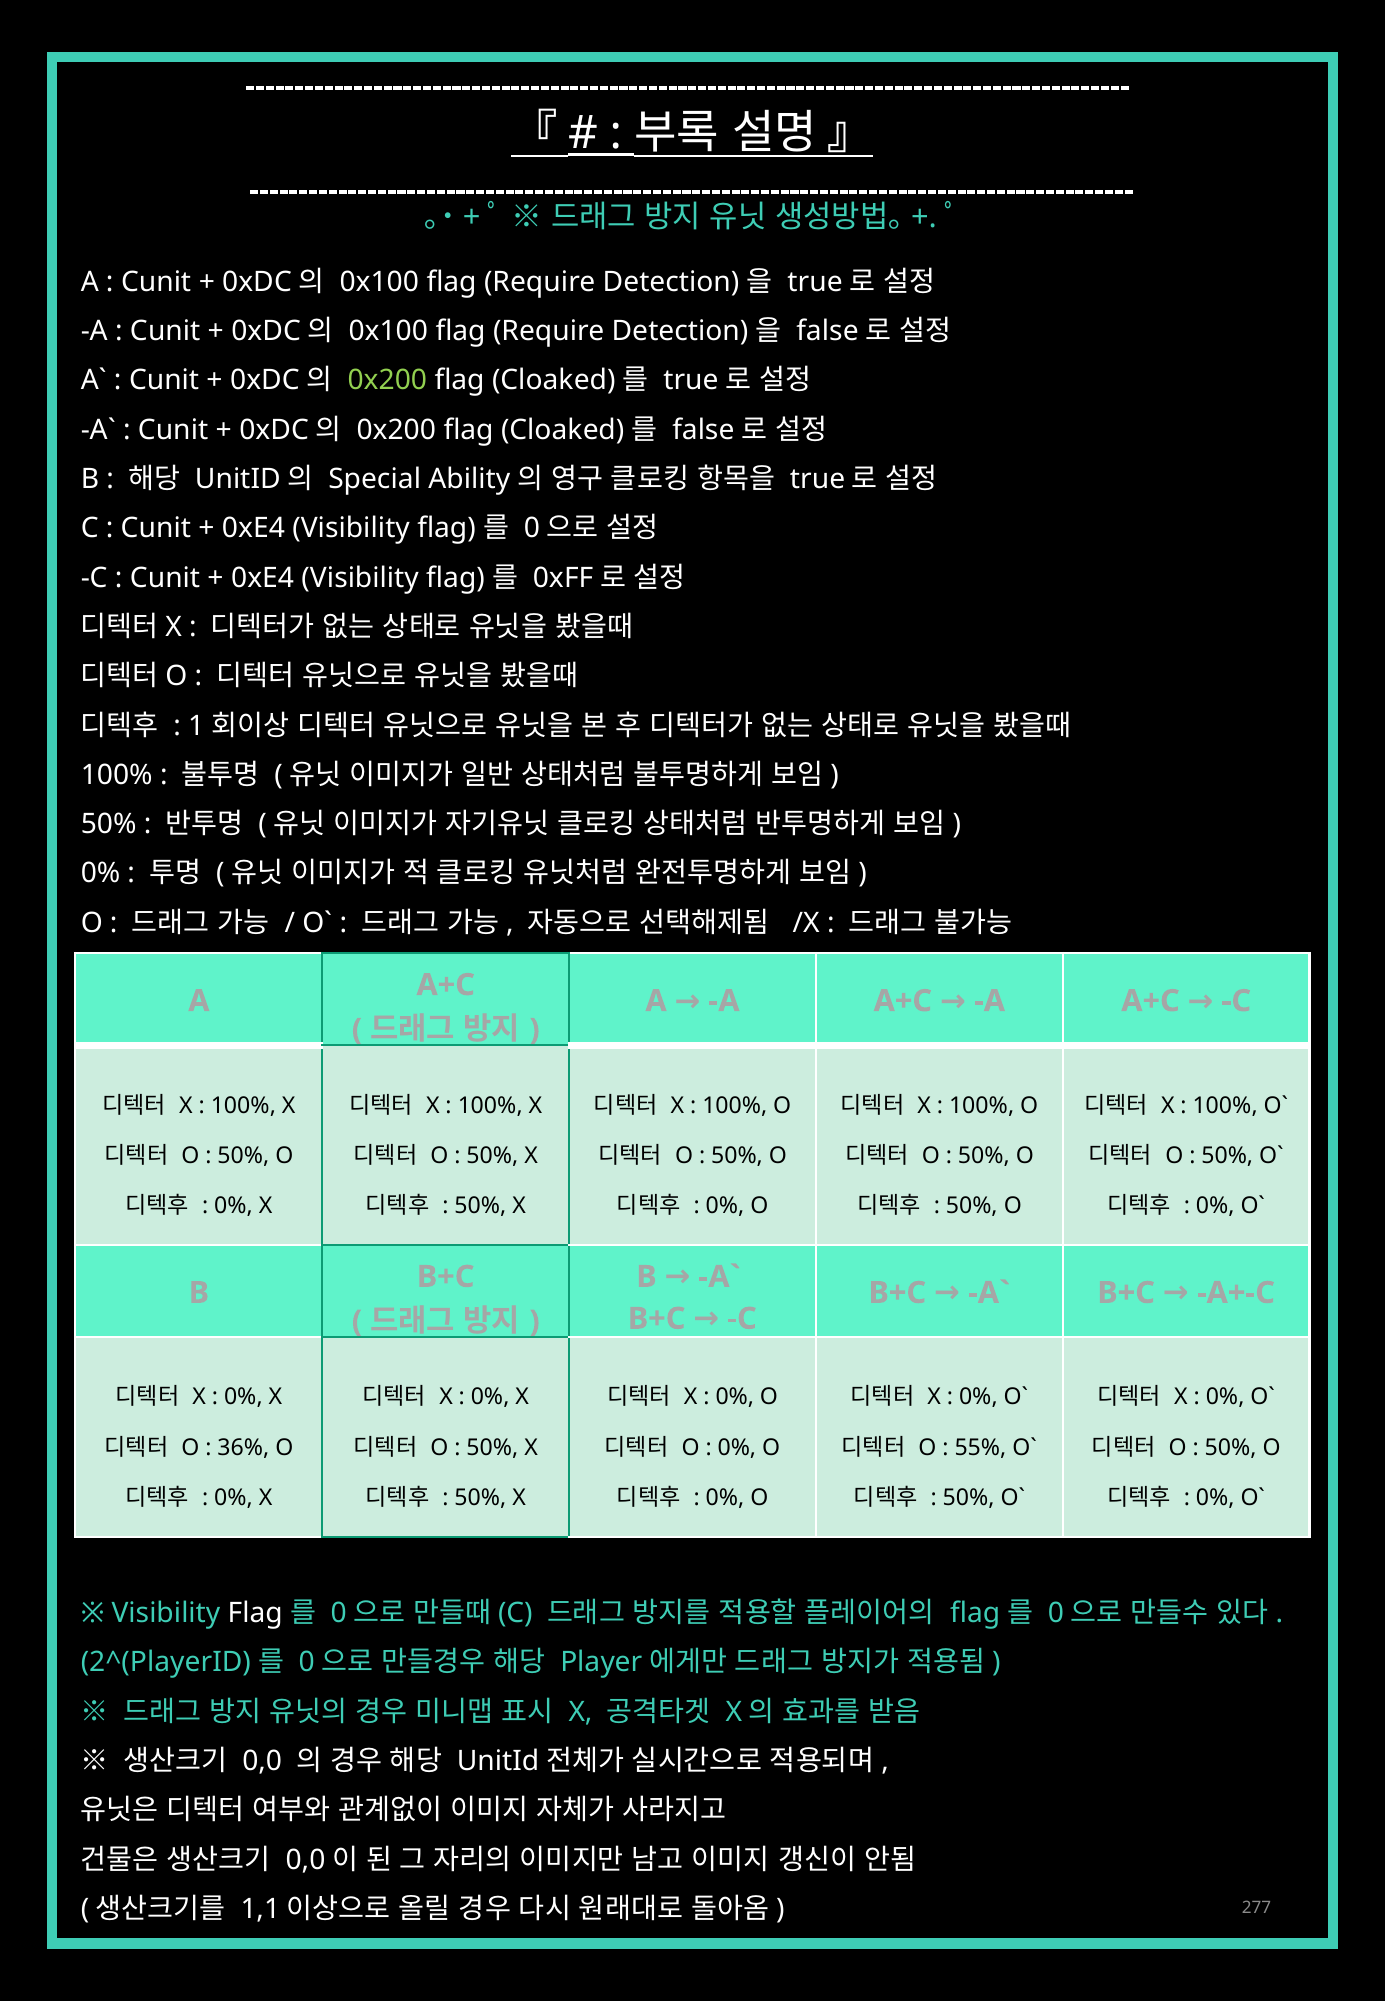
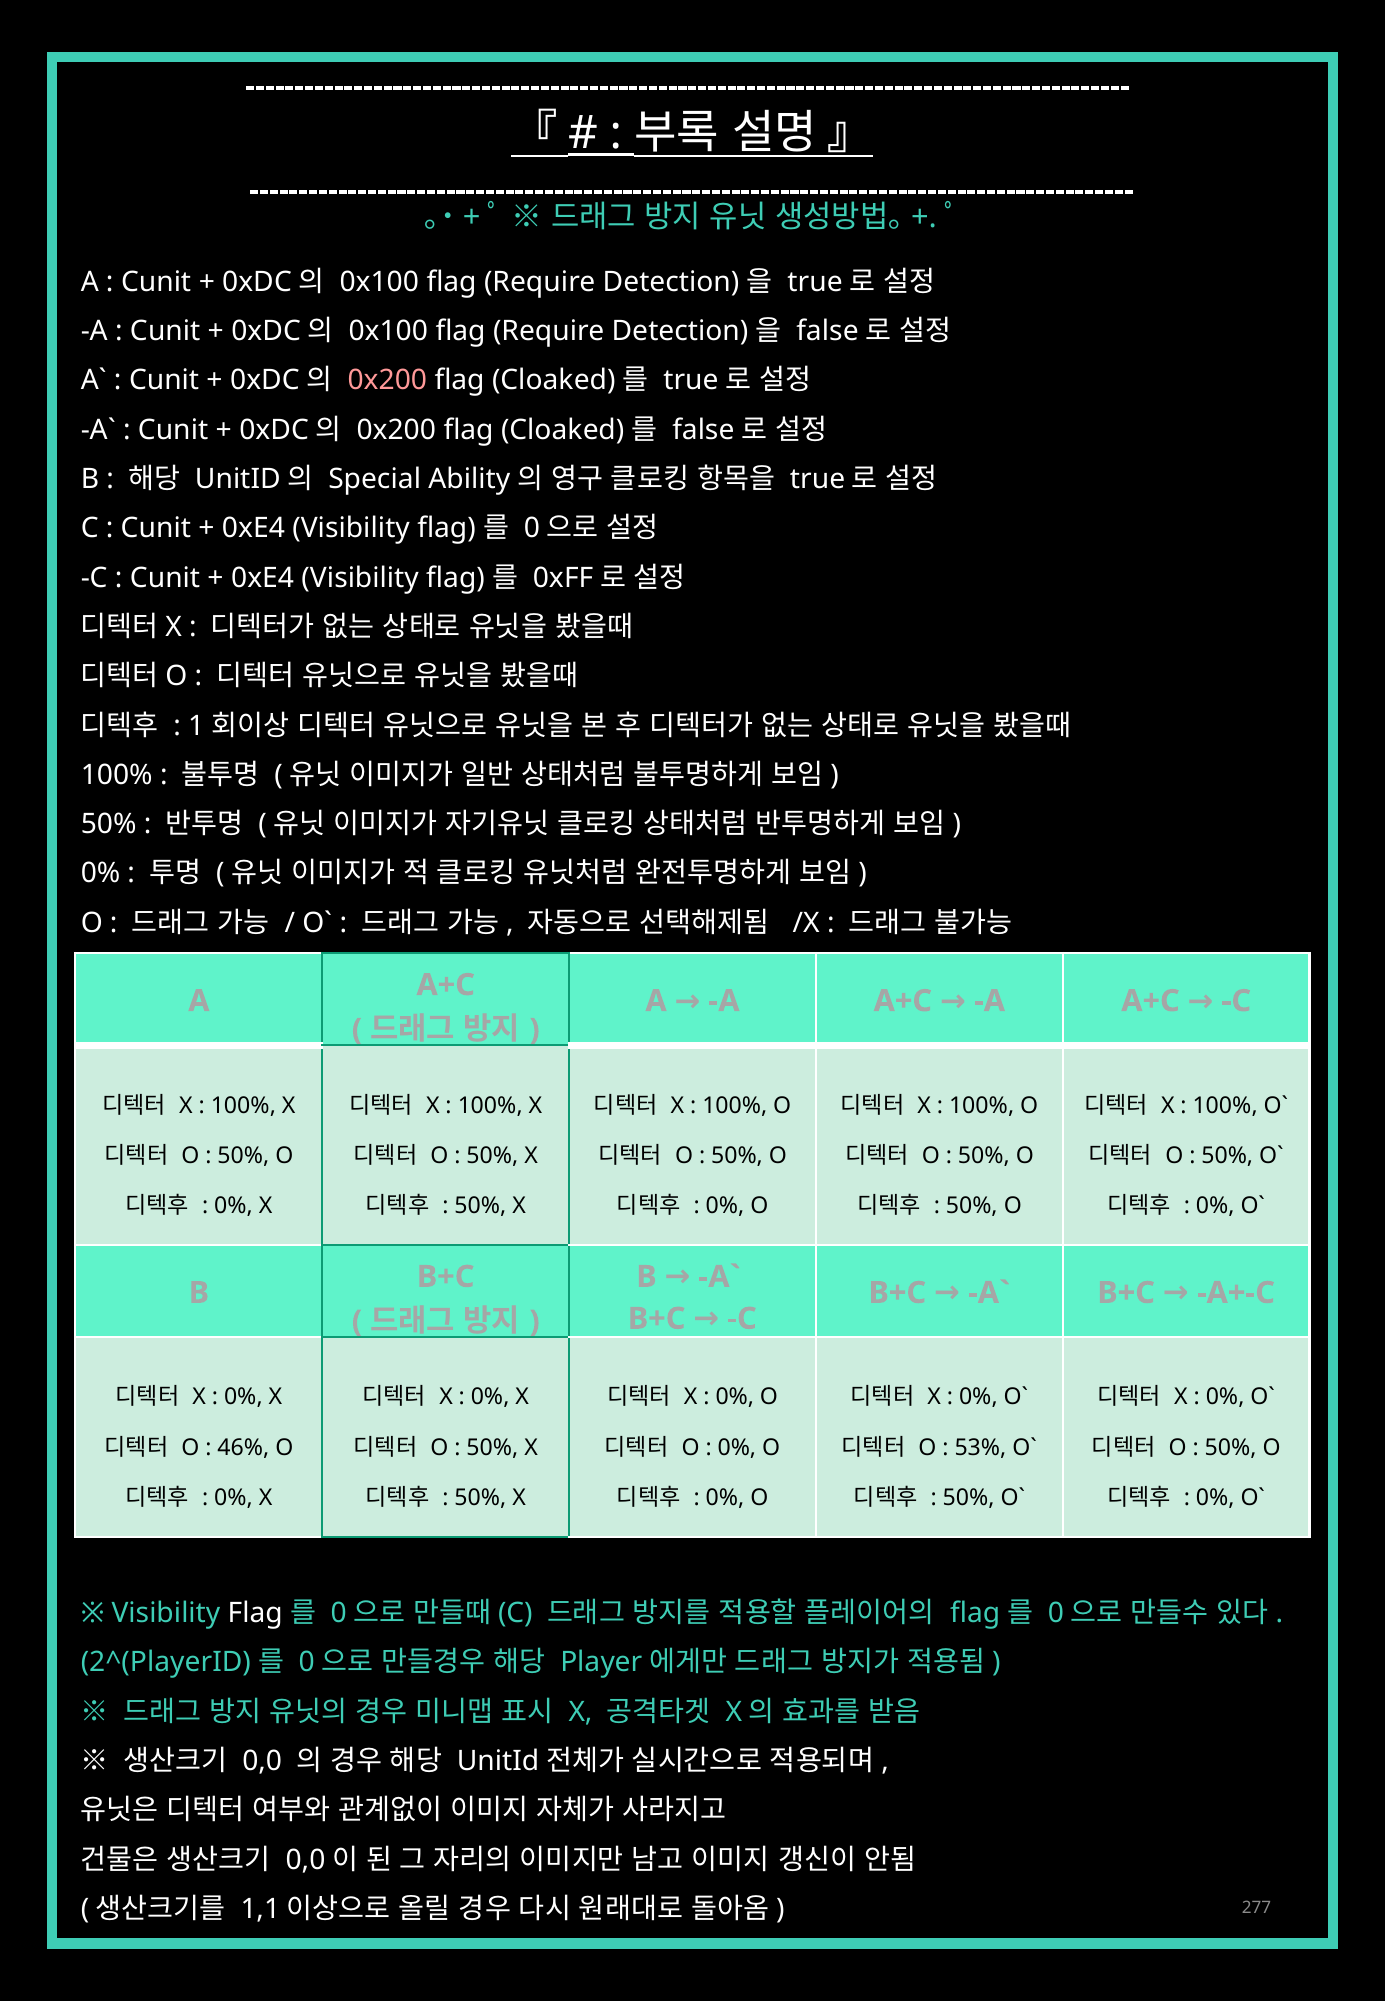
0x200 at (387, 381) colour: light green -> pink
36%: 36% -> 46%
55%: 55% -> 53%
